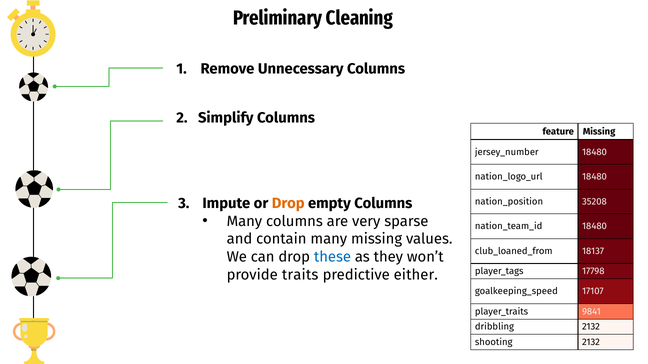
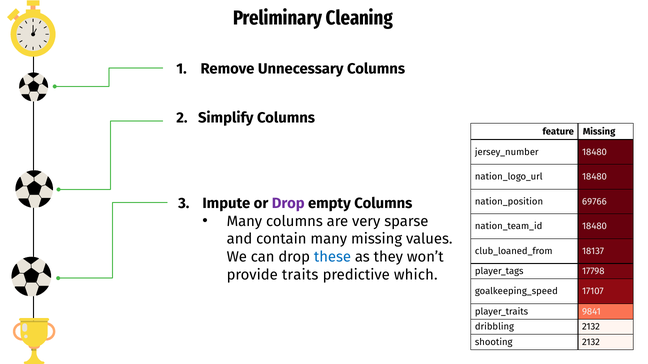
Drop at (288, 204) colour: orange -> purple
35208: 35208 -> 69766
either: either -> which
